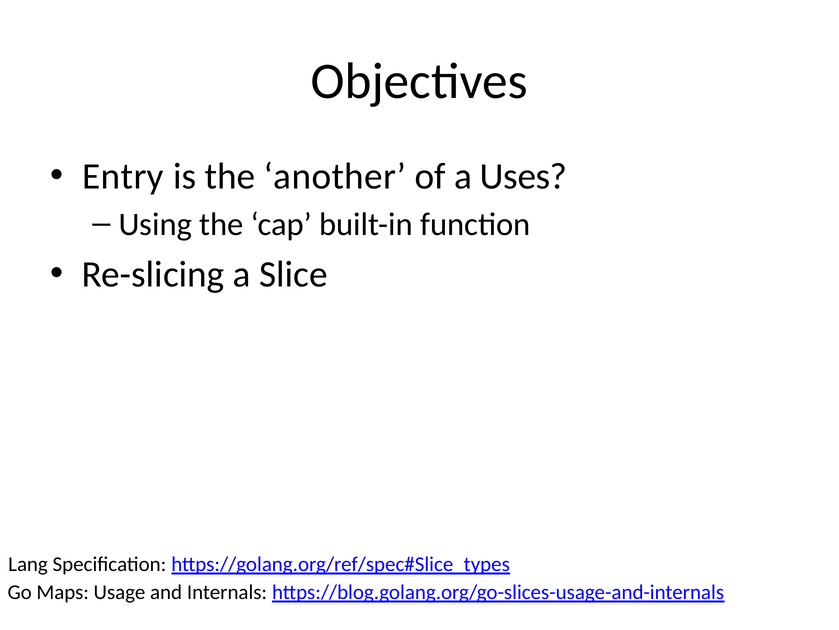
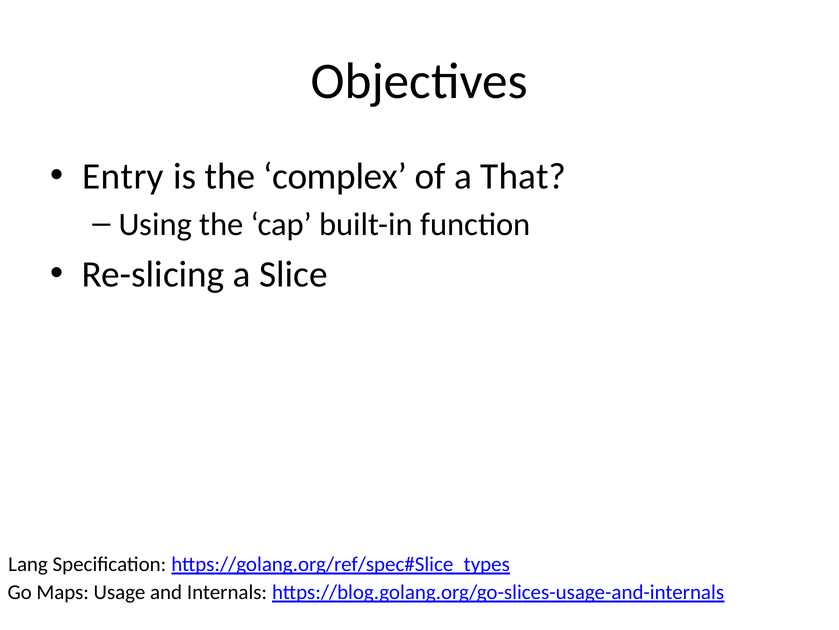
another: another -> complex
Uses: Uses -> That
